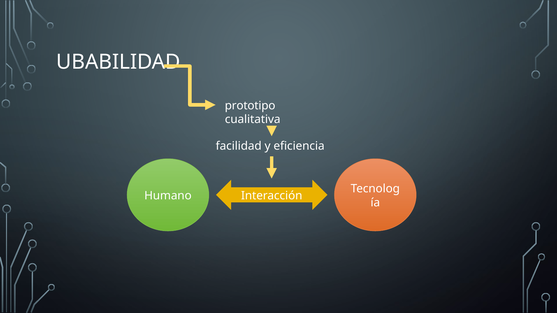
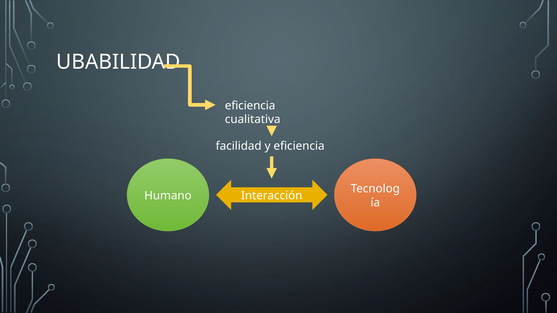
prototipo at (250, 106): prototipo -> eficiencia
